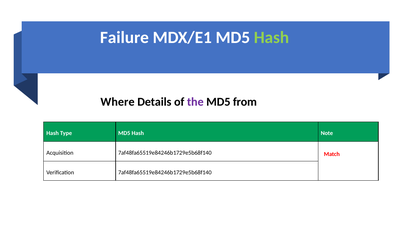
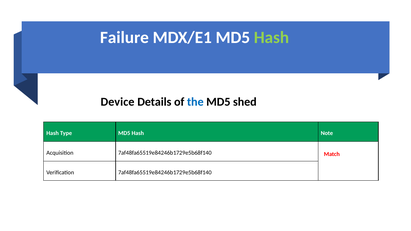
Where: Where -> Device
the colour: purple -> blue
from: from -> shed
